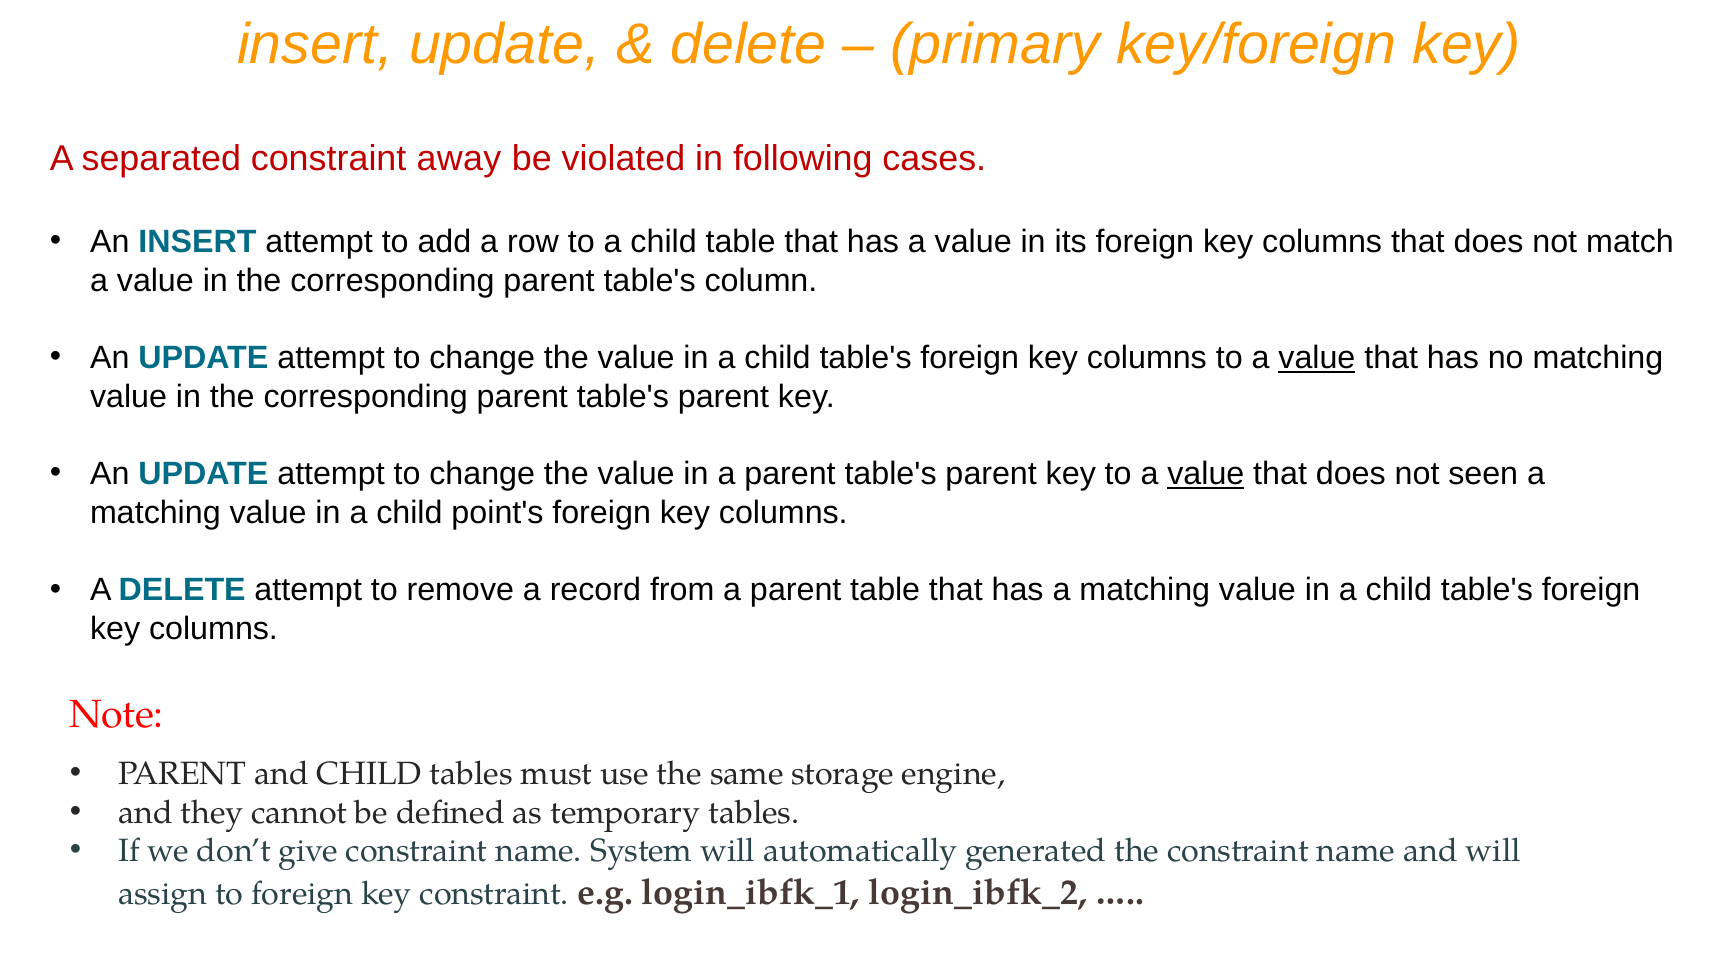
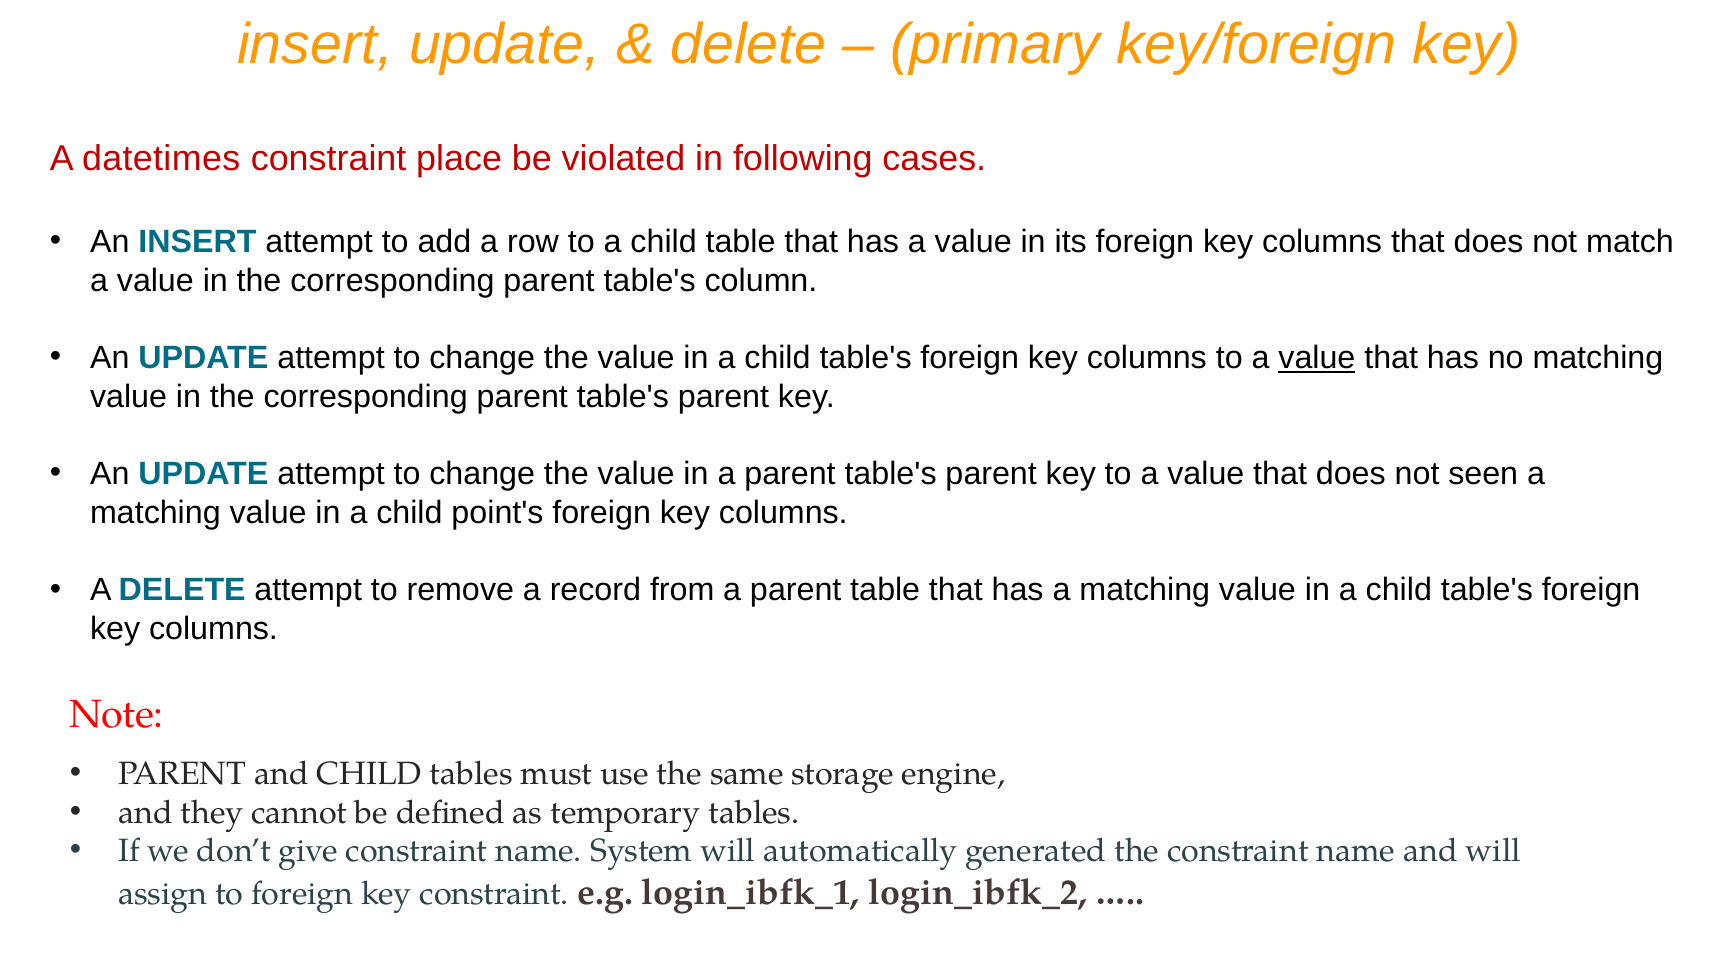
separated: separated -> datetimes
away: away -> place
value at (1206, 474) underline: present -> none
